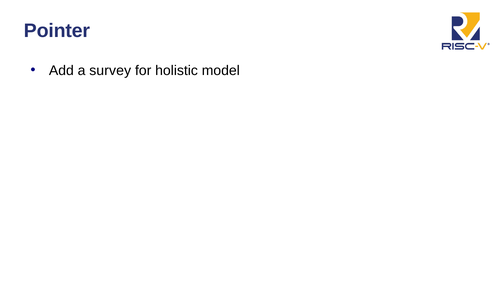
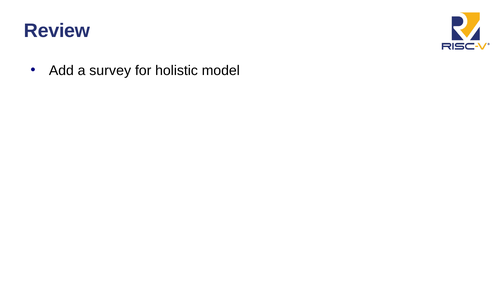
Pointer: Pointer -> Review
